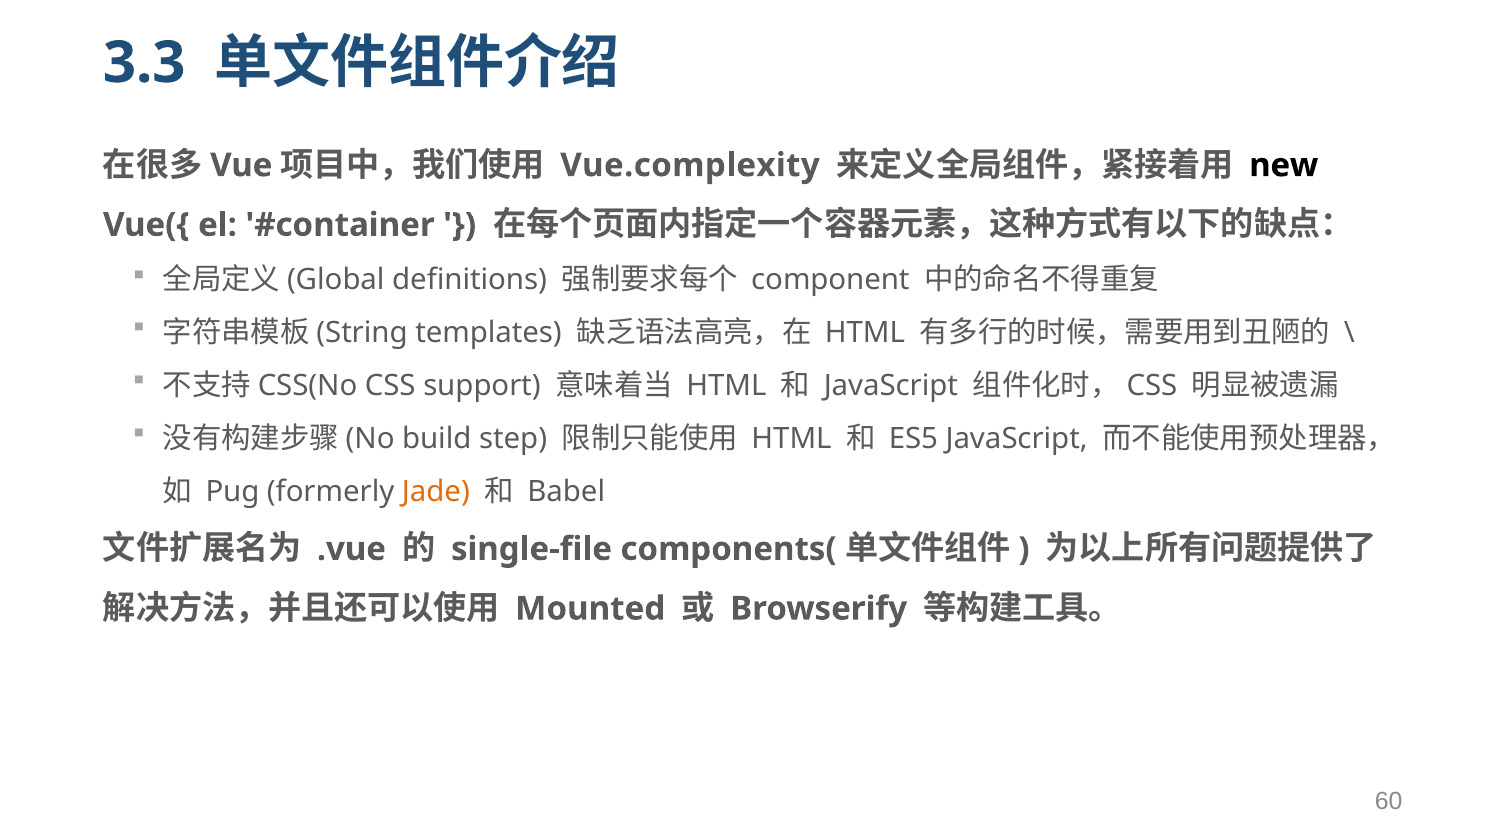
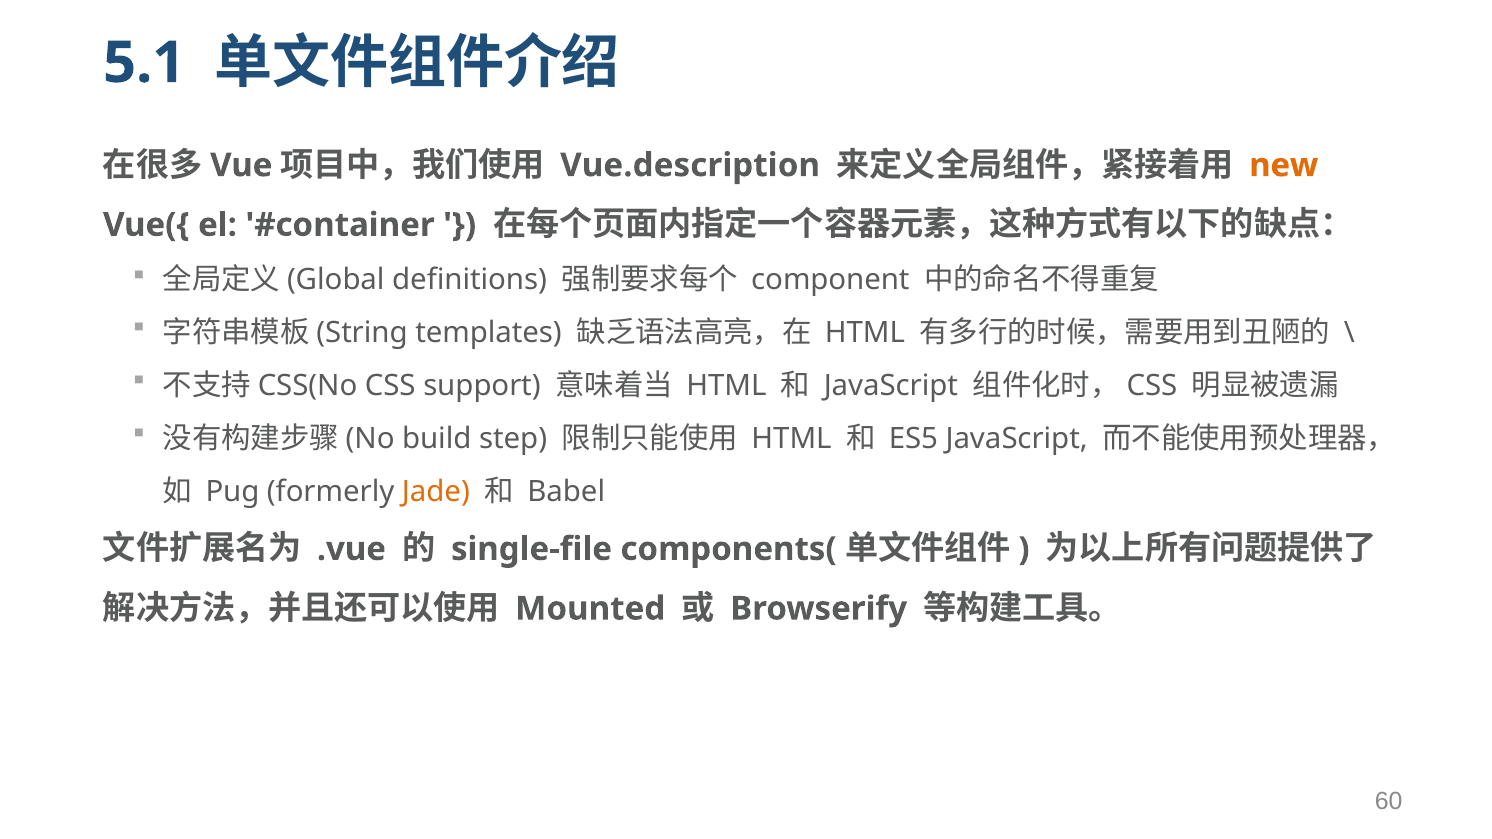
3.3: 3.3 -> 5.1
Vue.complexity: Vue.complexity -> Vue.description
new colour: black -> orange
